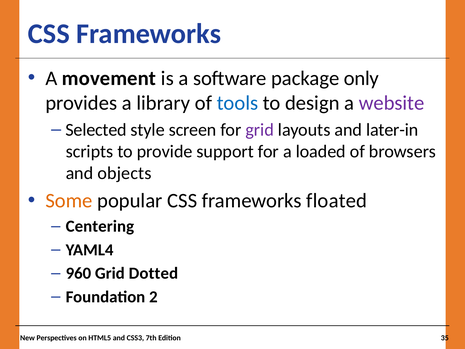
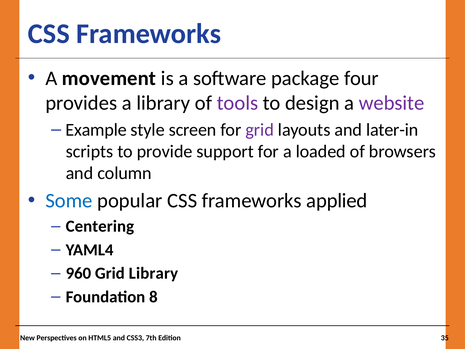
only: only -> four
tools colour: blue -> purple
Selected: Selected -> Example
objects: objects -> column
Some colour: orange -> blue
floated: floated -> applied
Grid Dotted: Dotted -> Library
2: 2 -> 8
